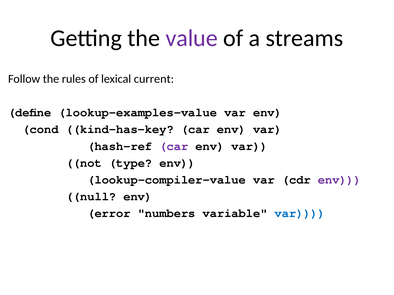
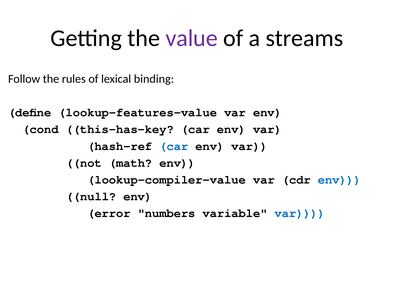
current: current -> binding
lookup-examples-value: lookup-examples-value -> lookup-features-value
kind-has-key: kind-has-key -> this-has-key
car at (174, 146) colour: purple -> blue
type: type -> math
env at (340, 180) colour: purple -> blue
